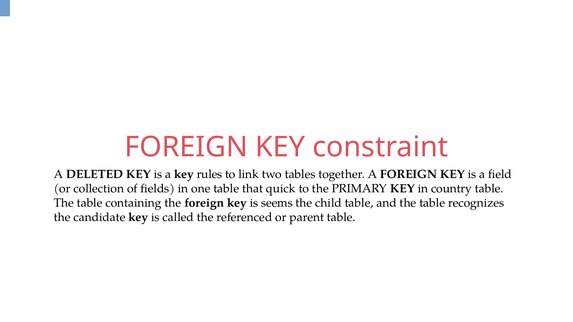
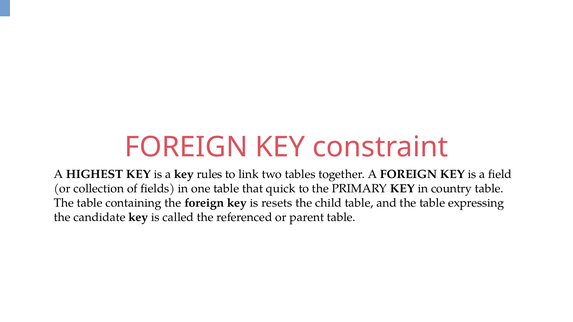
DELETED: DELETED -> HIGHEST
seems: seems -> resets
recognizes: recognizes -> expressing
